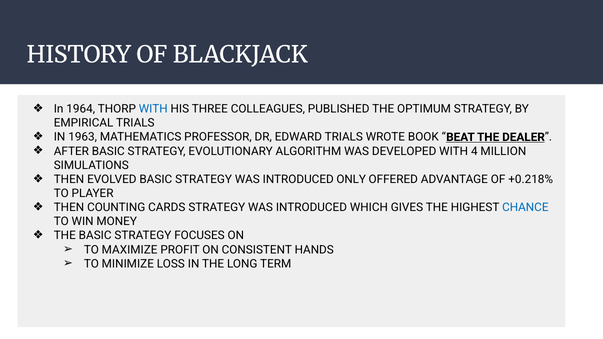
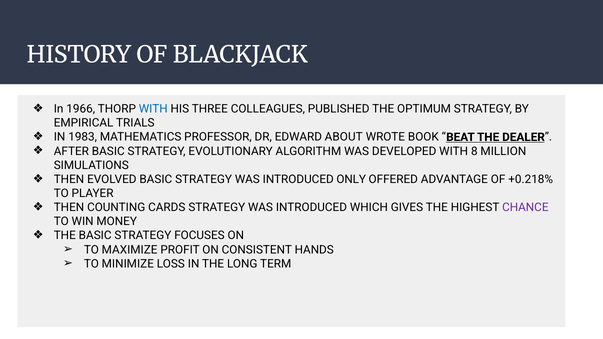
1964: 1964 -> 1966
1963: 1963 -> 1983
EDWARD TRIALS: TRIALS -> ABOUT
4: 4 -> 8
CHANCE colour: blue -> purple
